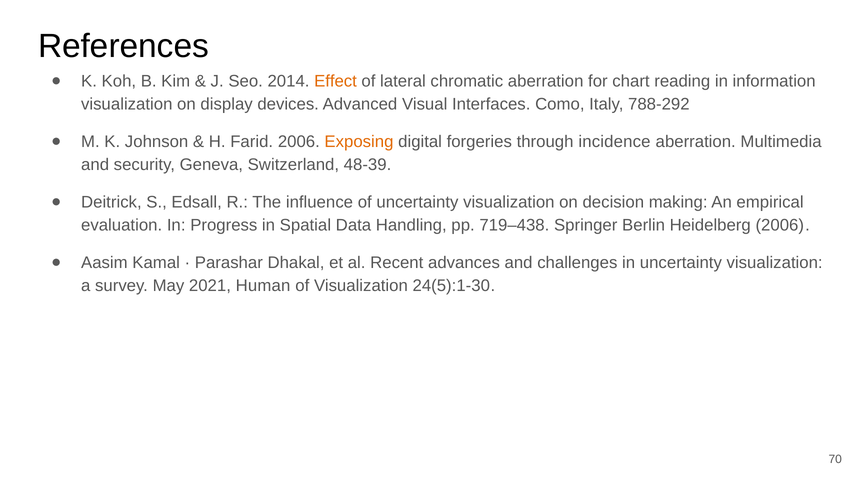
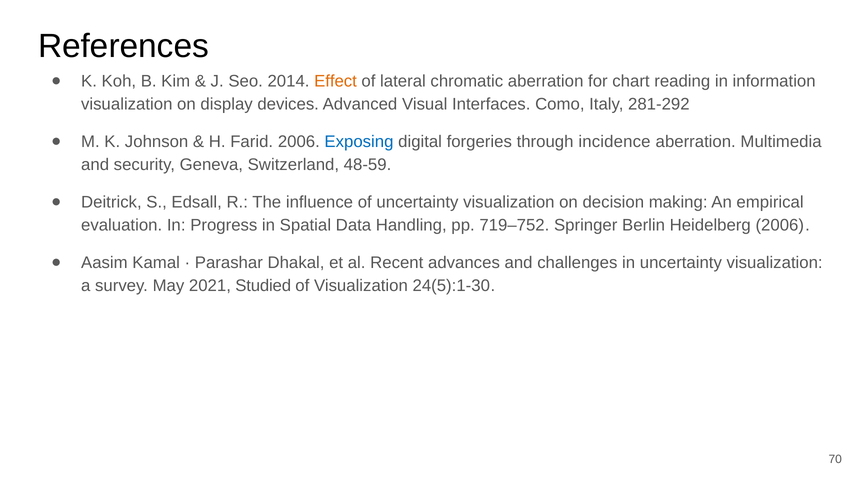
788-292: 788-292 -> 281-292
Exposing colour: orange -> blue
48-39: 48-39 -> 48-59
719–438: 719–438 -> 719–752
Human: Human -> Studied
